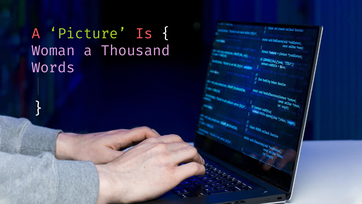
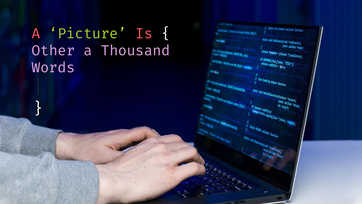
Woman: Woman -> Other
